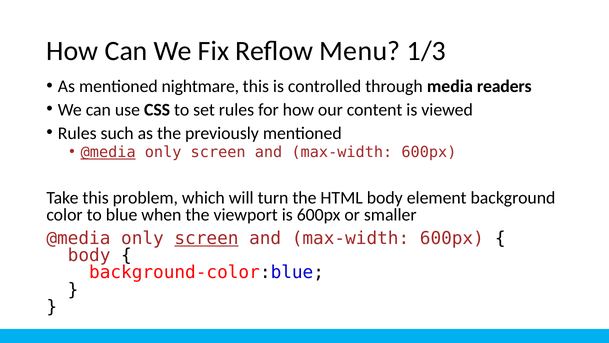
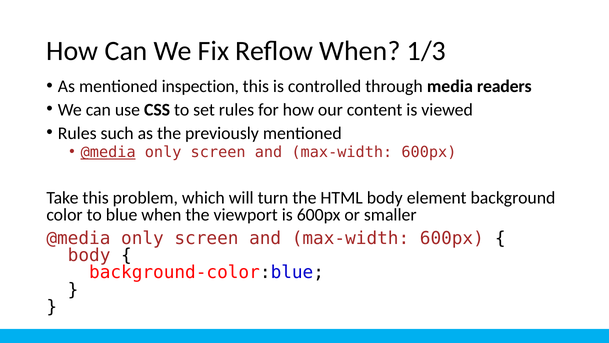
Reflow Menu: Menu -> When
nightmare: nightmare -> inspection
screen at (206, 238) underline: present -> none
